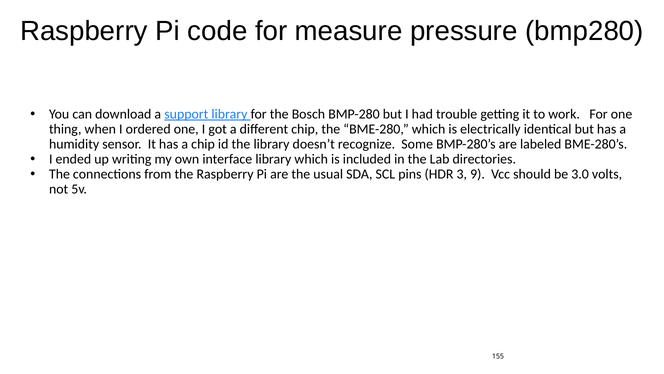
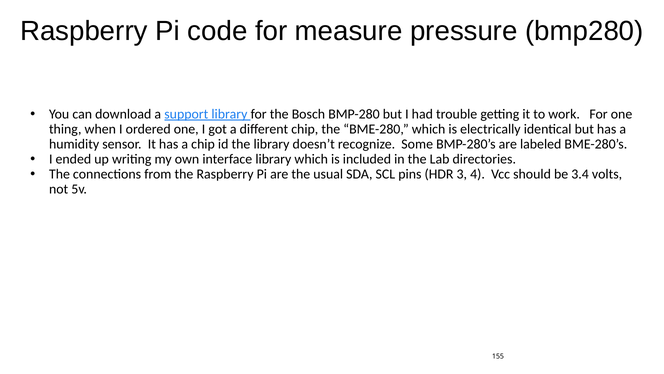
9: 9 -> 4
3.0: 3.0 -> 3.4
